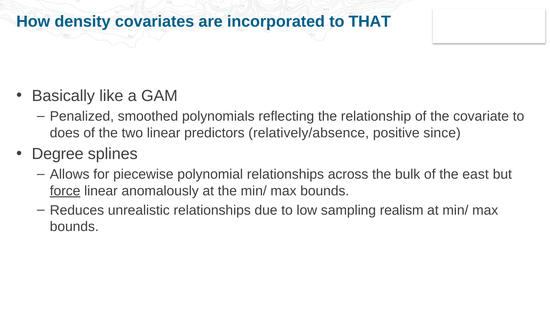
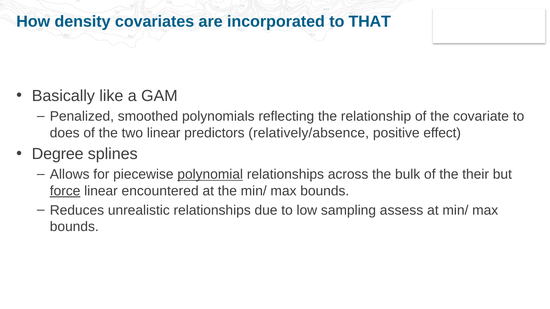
since: since -> effect
polynomial underline: none -> present
east: east -> their
anomalously: anomalously -> encountered
realism: realism -> assess
